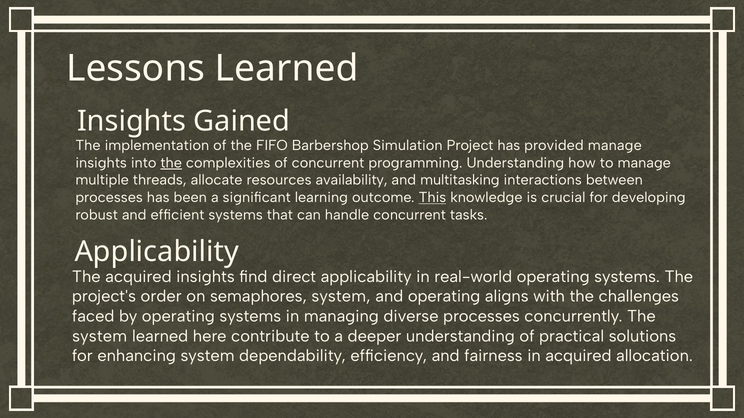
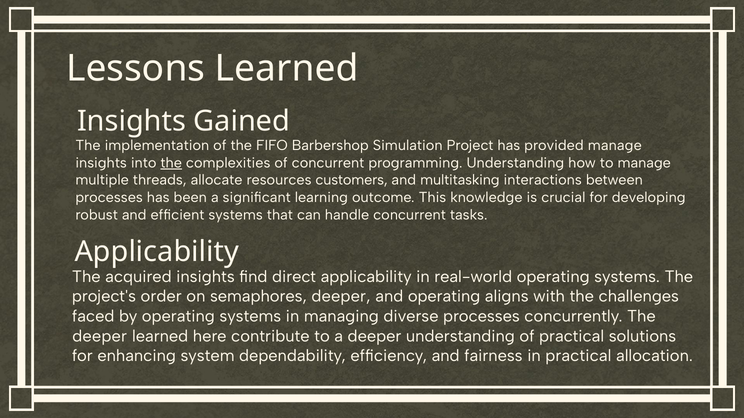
availability: availability -> customers
This underline: present -> none
semaphores system: system -> deeper
system at (100, 336): system -> deeper
in acquired: acquired -> practical
